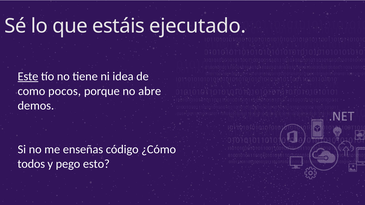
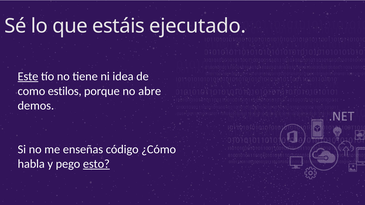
pocos: pocos -> estilos
todos: todos -> habla
esto underline: none -> present
